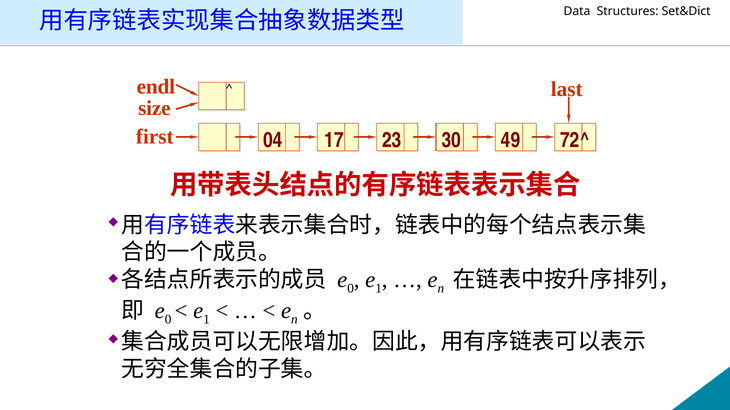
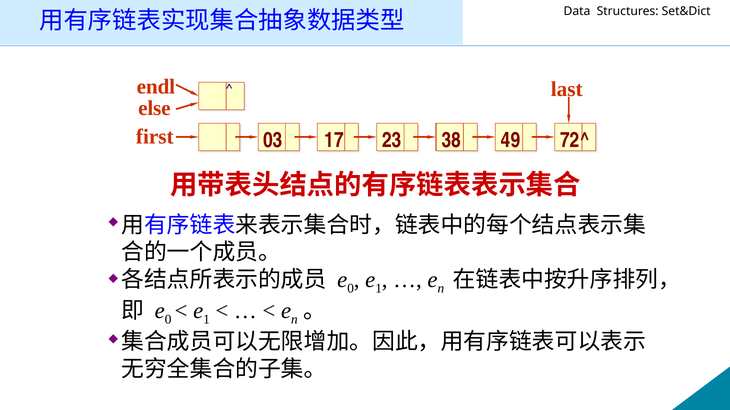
size: size -> else
04: 04 -> 03
30: 30 -> 38
